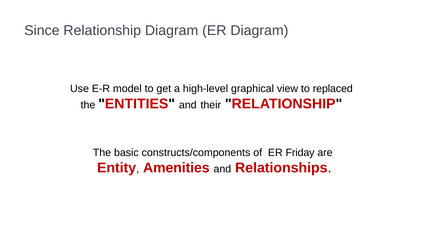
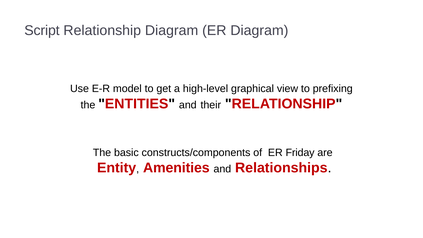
Since: Since -> Script
replaced: replaced -> prefixing
